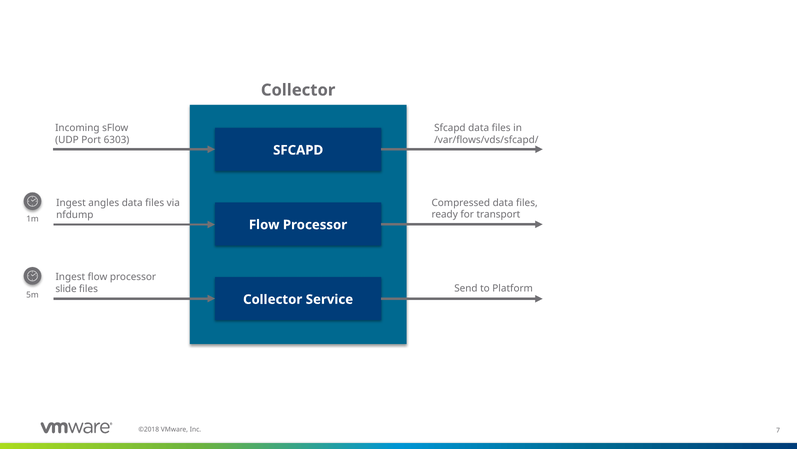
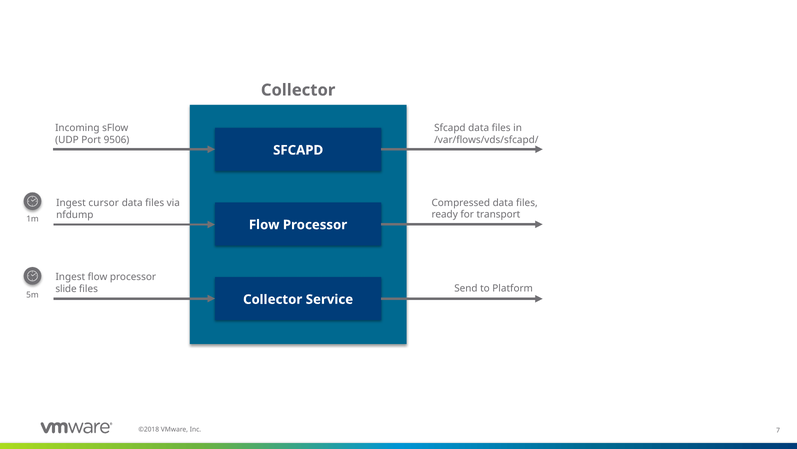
6303: 6303 -> 9506
angles: angles -> cursor
